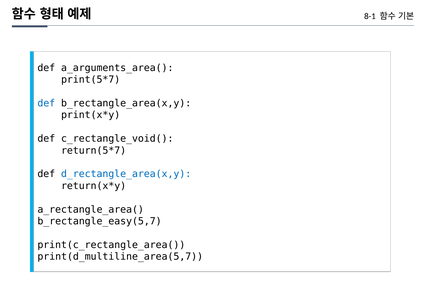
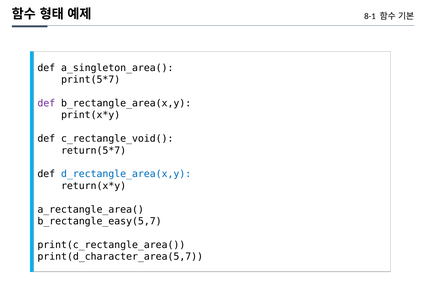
a_arguments_area(: a_arguments_area( -> a_singleton_area(
def at (46, 103) colour: blue -> purple
print(d_multiline_area(5,7: print(d_multiline_area(5,7 -> print(d_character_area(5,7
